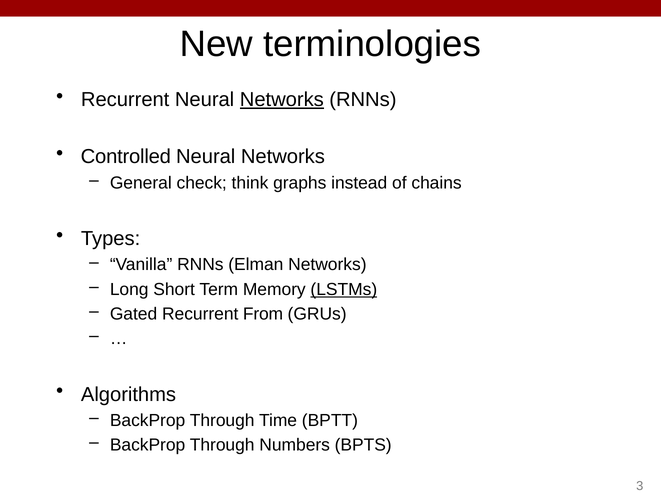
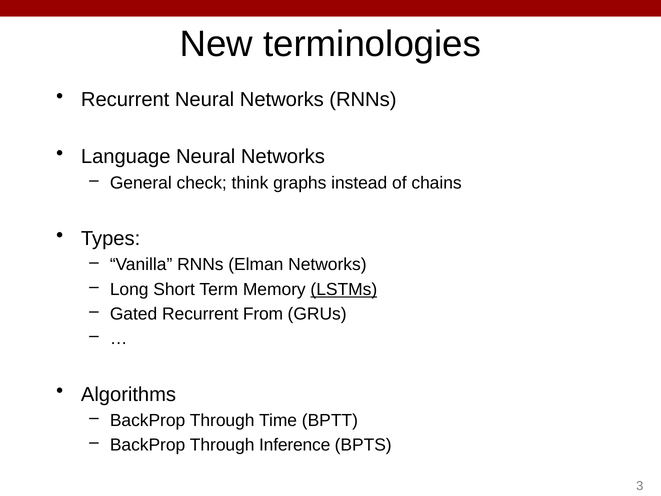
Networks at (282, 99) underline: present -> none
Controlled: Controlled -> Language
Numbers: Numbers -> Inference
